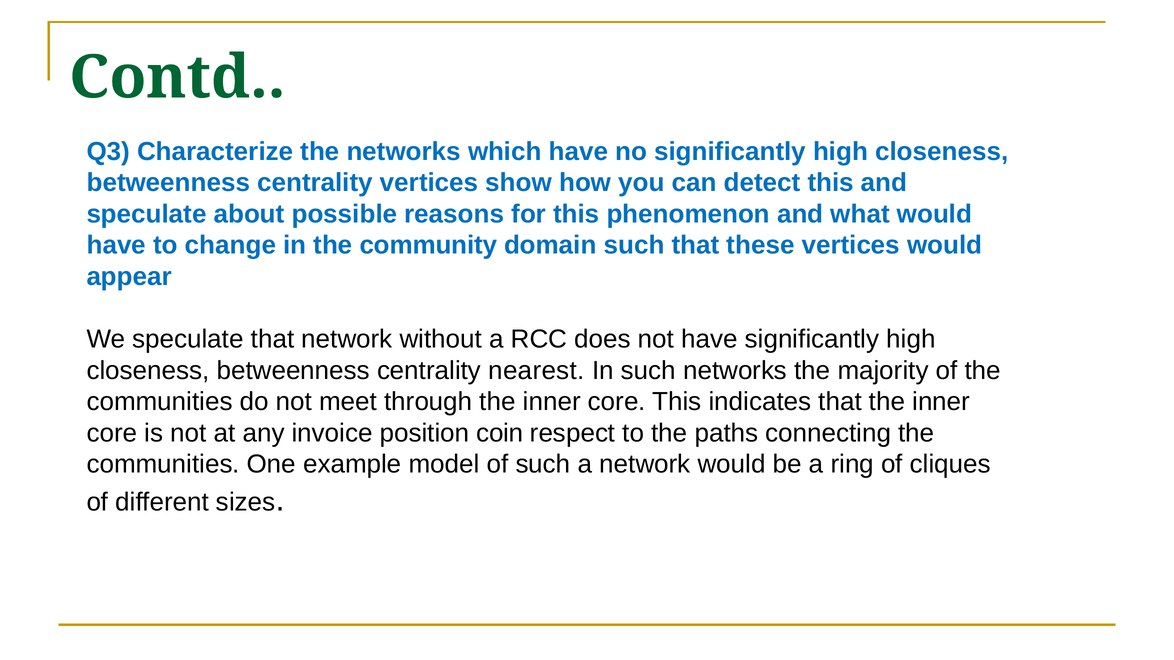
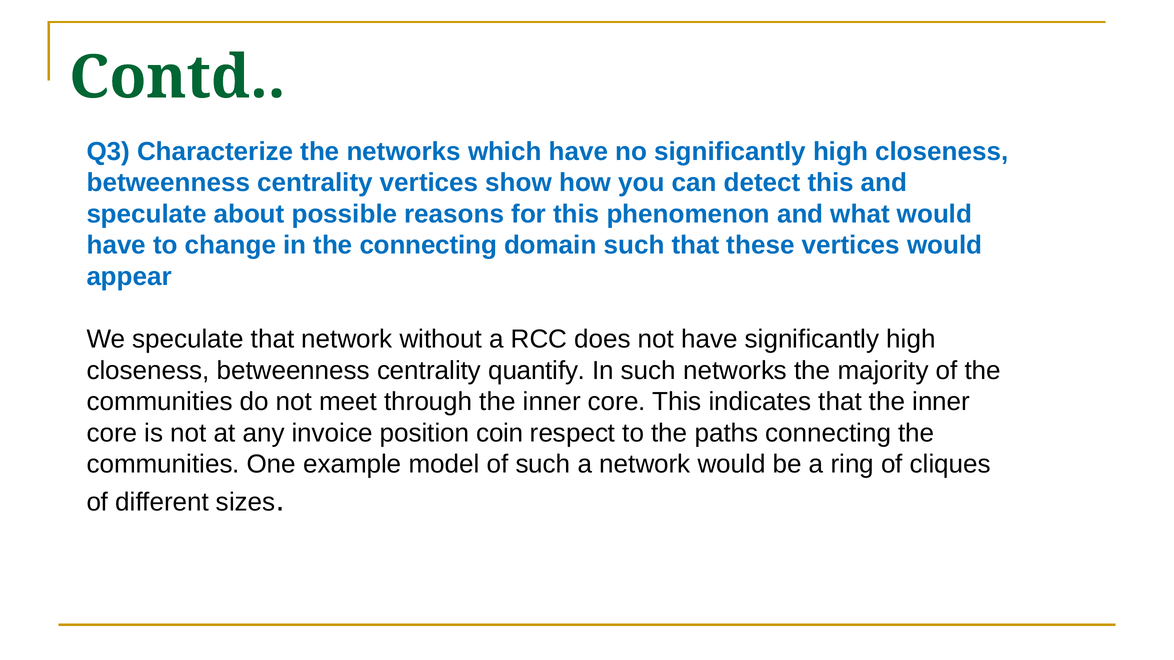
the community: community -> connecting
nearest: nearest -> quantify
